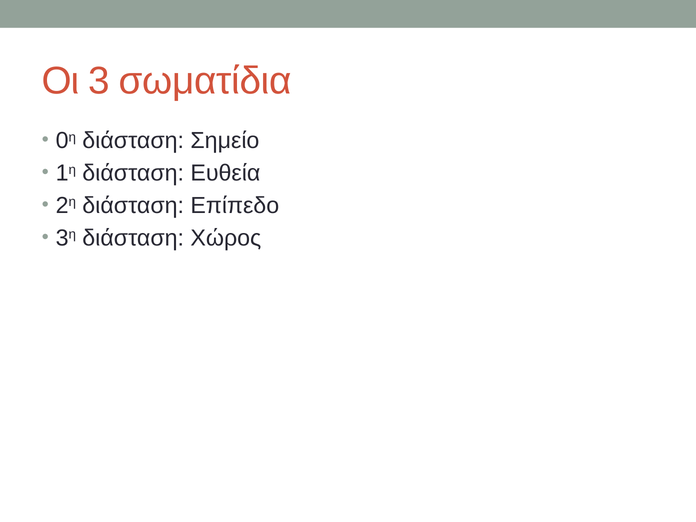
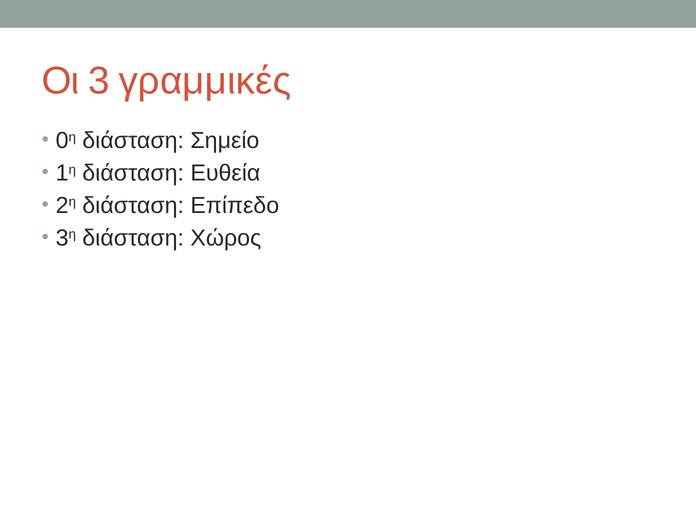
σωματίδια: σωματίδια -> γραμμικές
